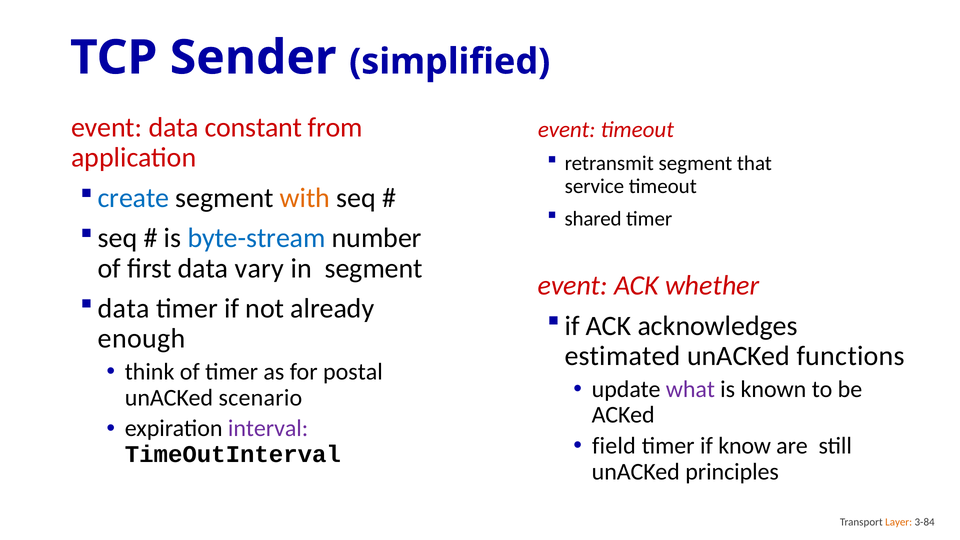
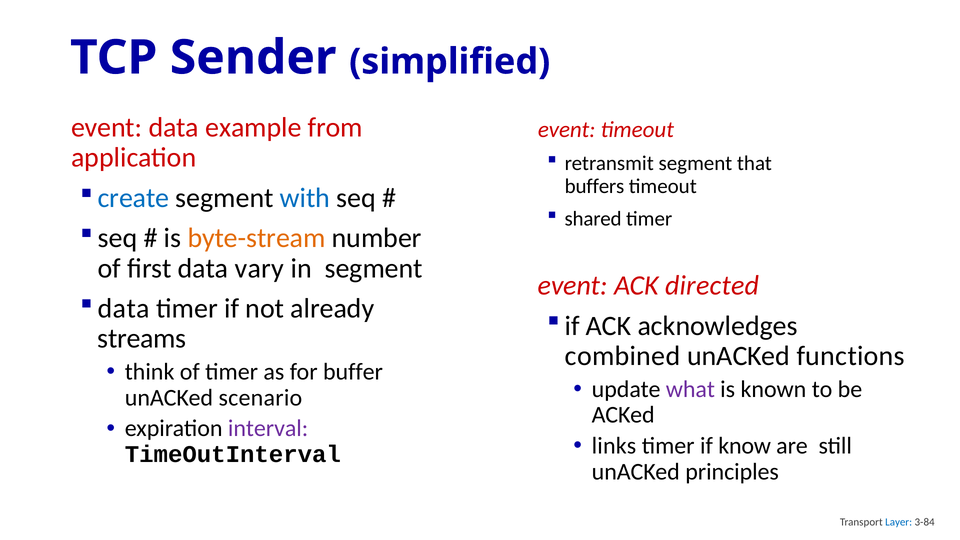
constant: constant -> example
service: service -> buffers
with colour: orange -> blue
byte-stream colour: blue -> orange
whether: whether -> directed
enough: enough -> streams
estimated: estimated -> combined
postal: postal -> buffer
field: field -> links
Layer colour: orange -> blue
